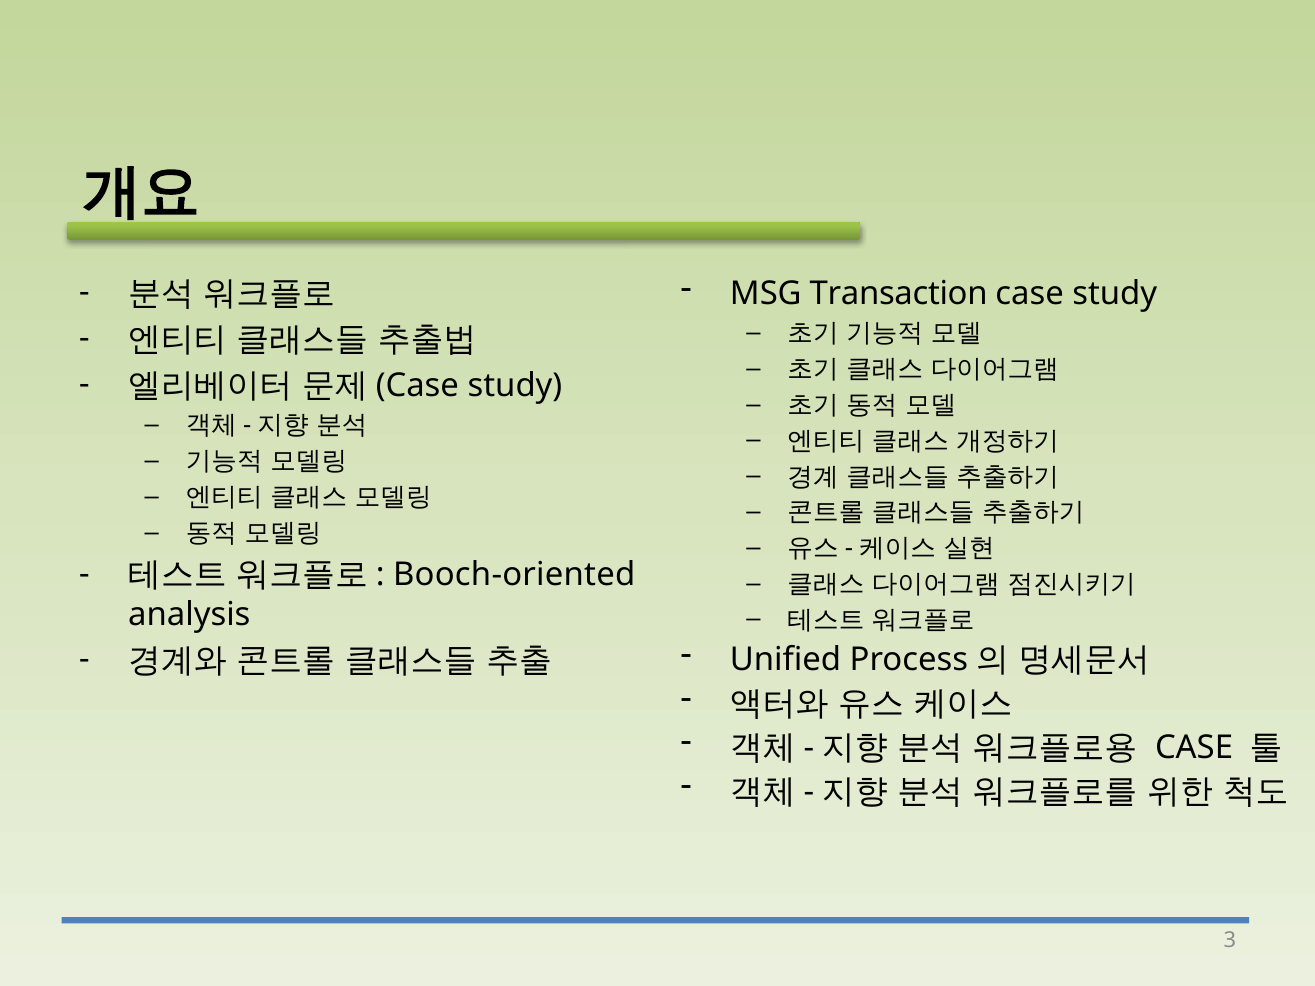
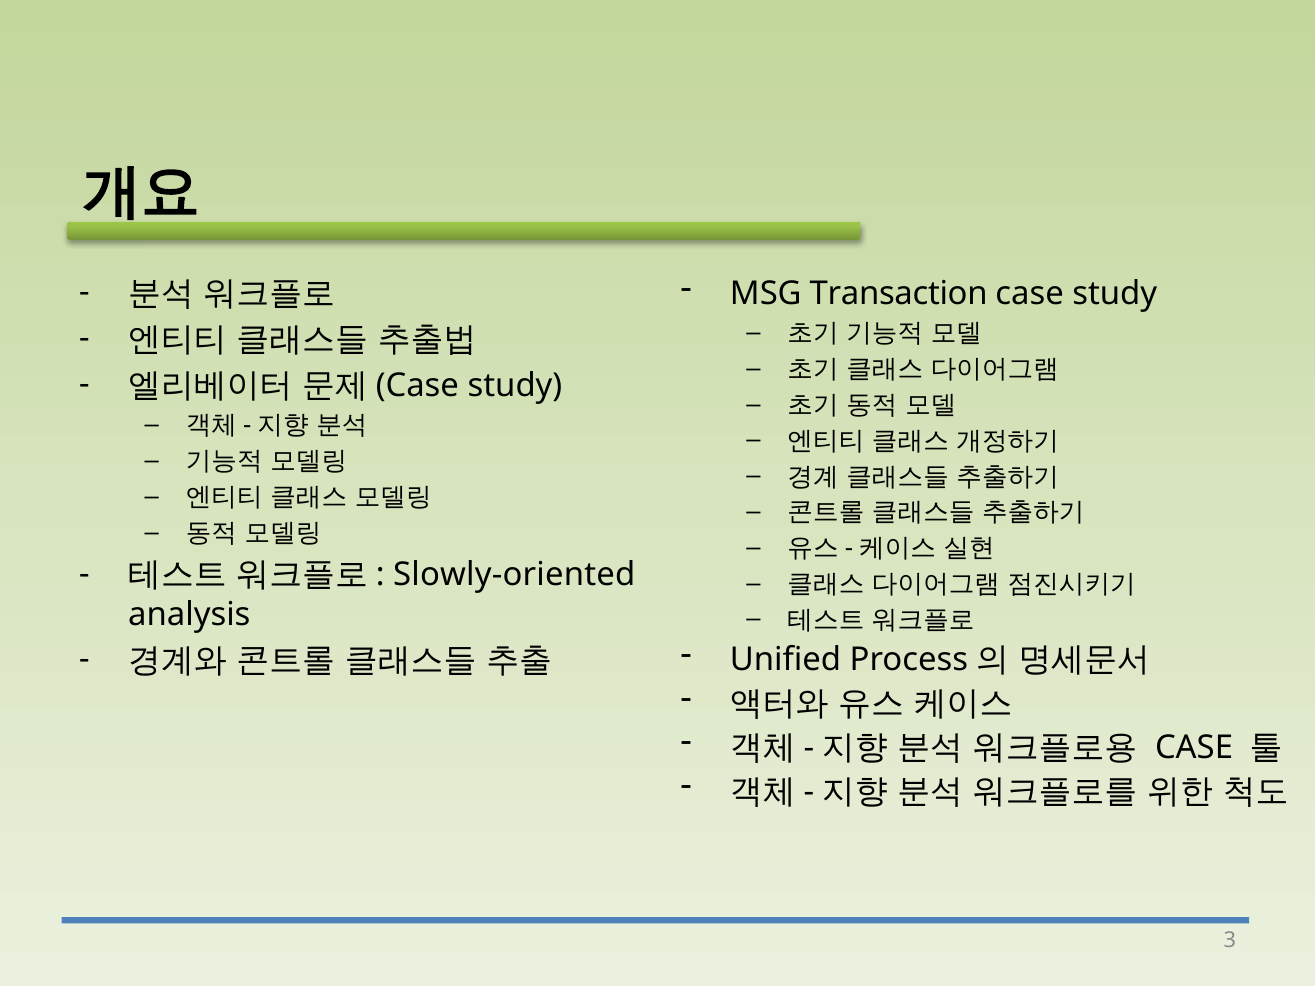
Booch-oriented: Booch-oriented -> Slowly-oriented
